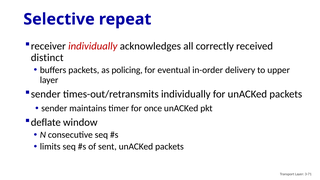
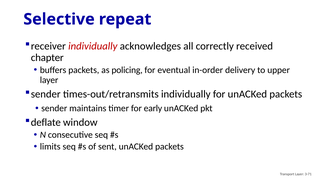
distinct: distinct -> chapter
once: once -> early
